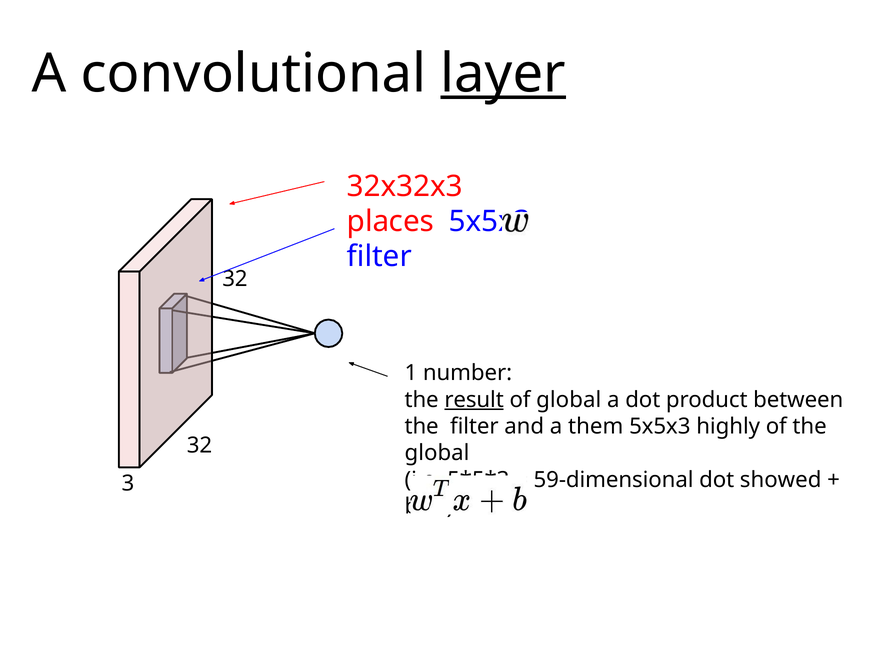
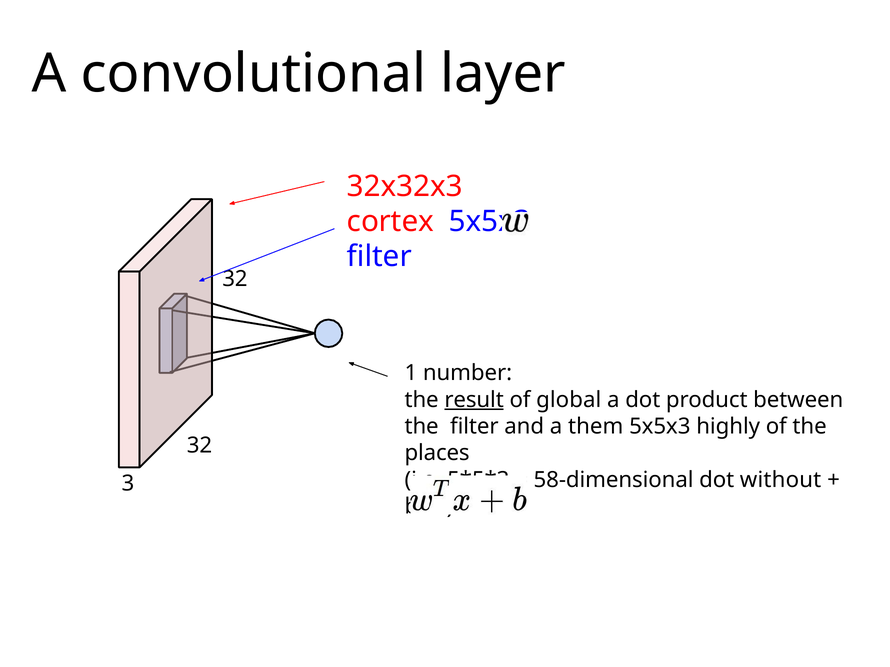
layer underline: present -> none
places: places -> cortex
global at (437, 453): global -> places
59-dimensional: 59-dimensional -> 58-dimensional
showed: showed -> without
